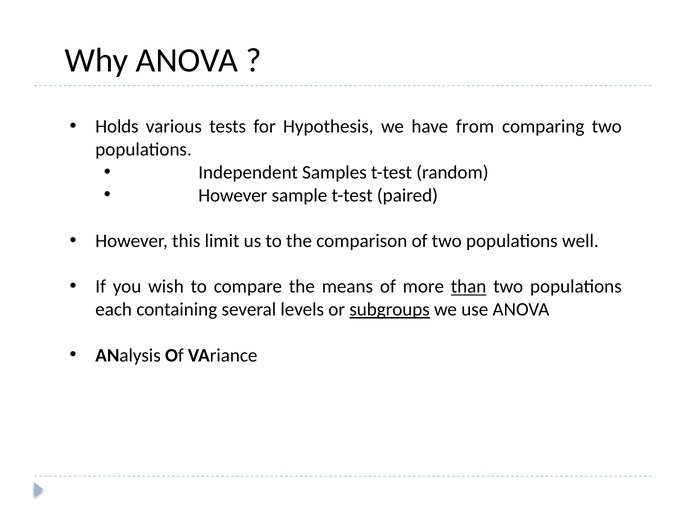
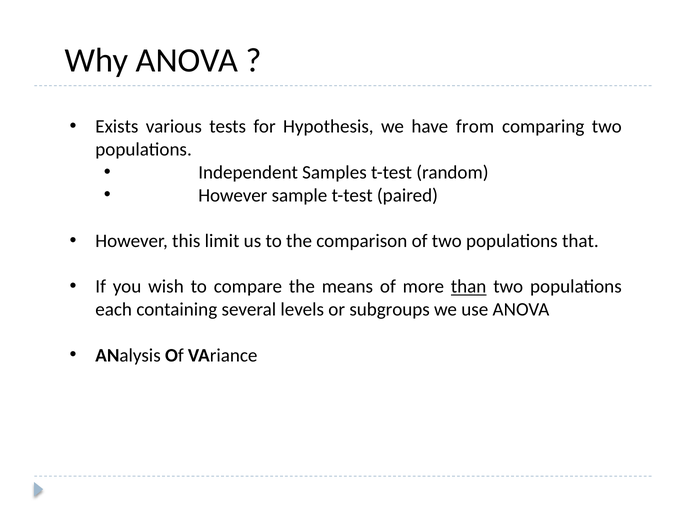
Holds: Holds -> Exists
well: well -> that
subgroups underline: present -> none
